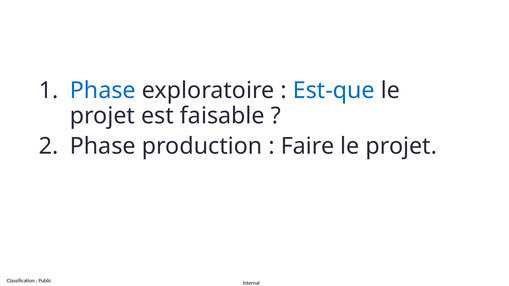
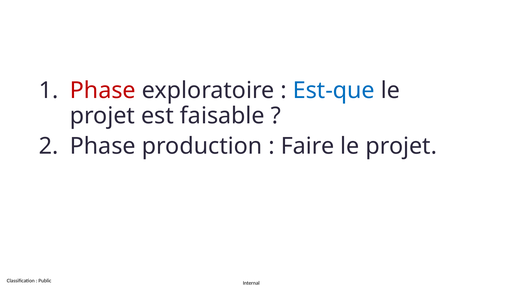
Phase at (103, 91) colour: blue -> red
